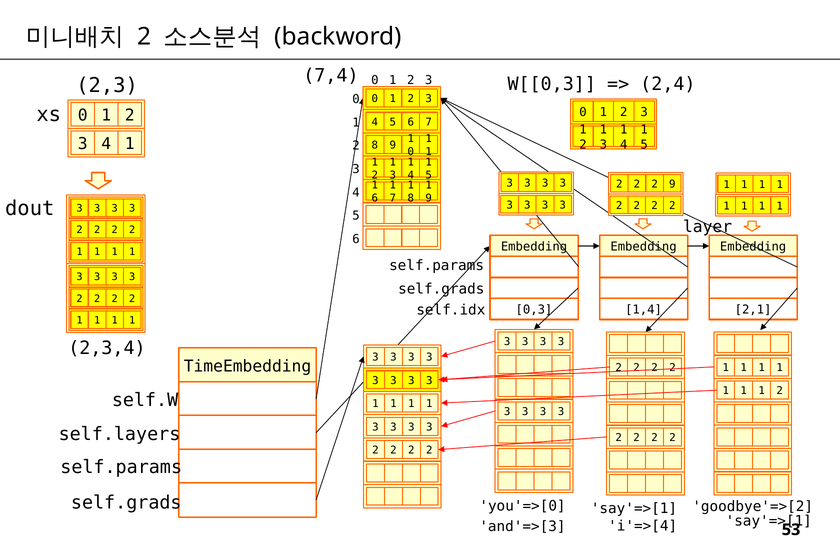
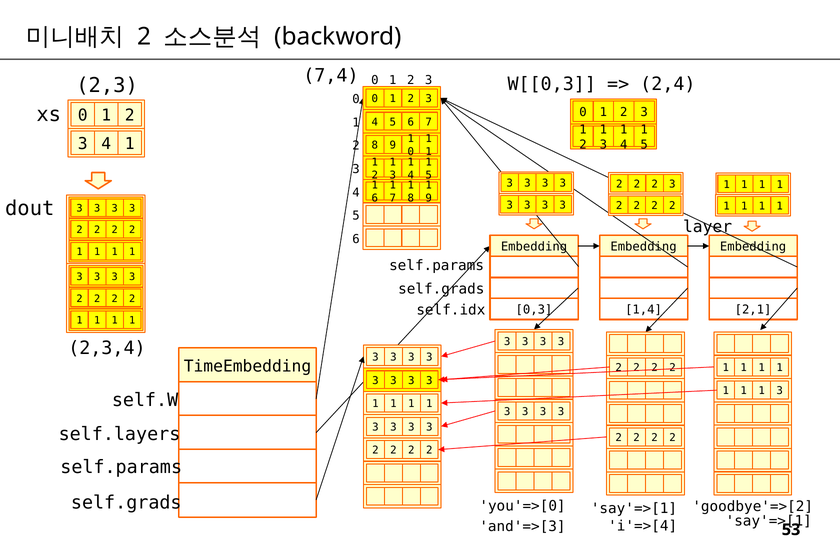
2 2 9: 9 -> 3
2 at (780, 391): 2 -> 3
